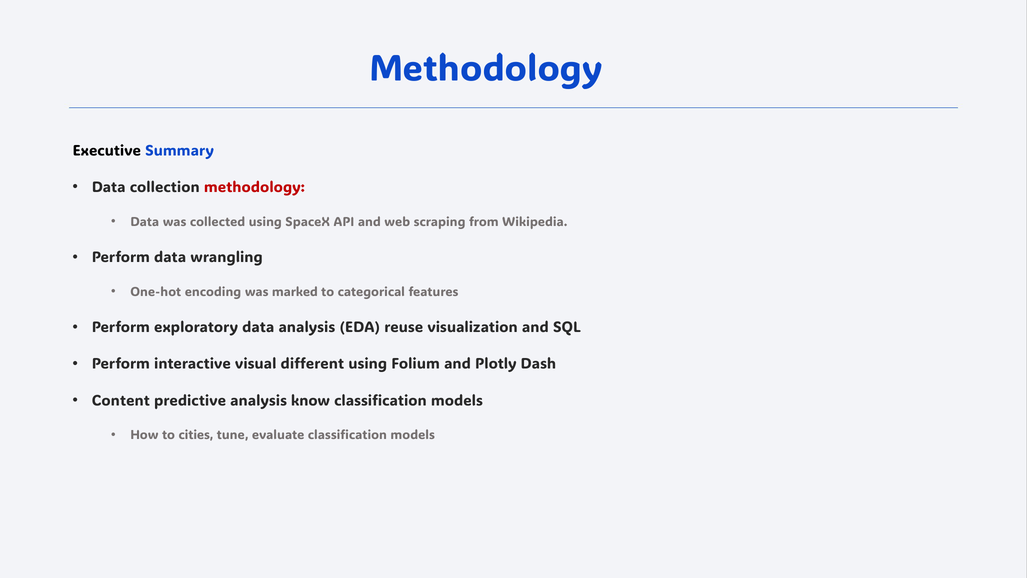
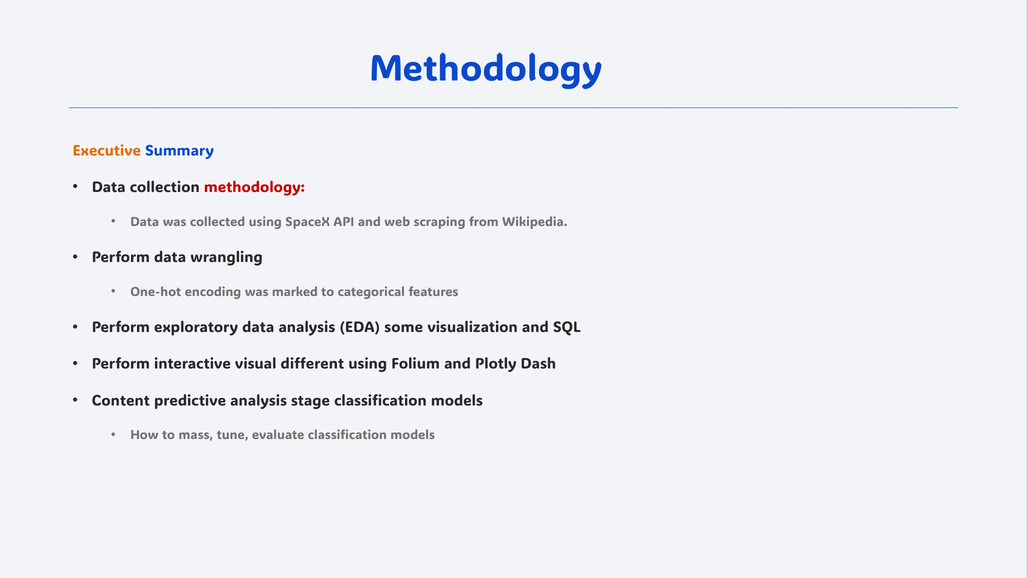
Executive colour: black -> orange
reuse: reuse -> some
know: know -> stage
cities: cities -> mass
